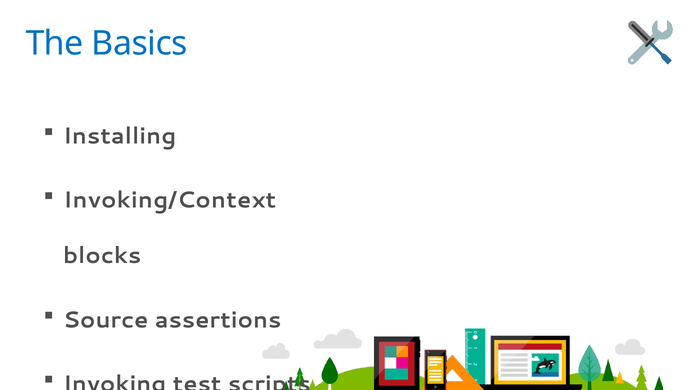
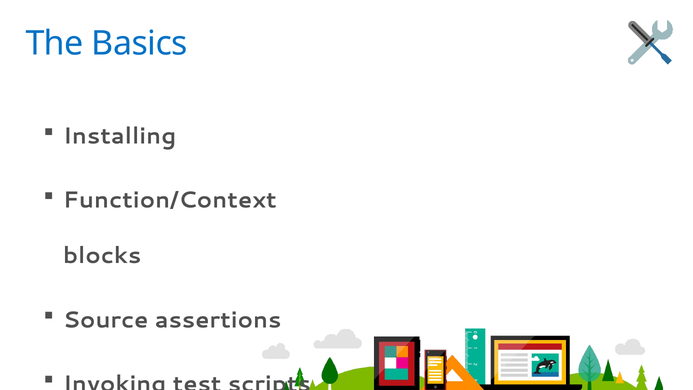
Invoking/Context: Invoking/Context -> Function/Context
